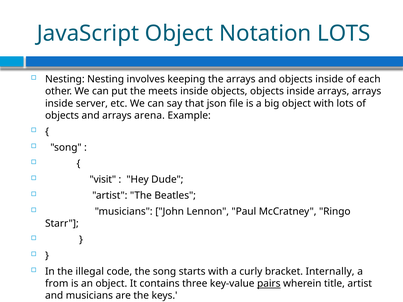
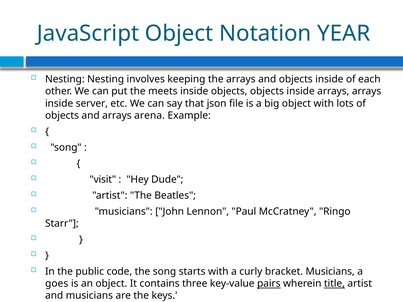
Notation LOTS: LOTS -> YEAR
illegal: illegal -> public
bracket Internally: Internally -> Musicians
from: from -> goes
title underline: none -> present
